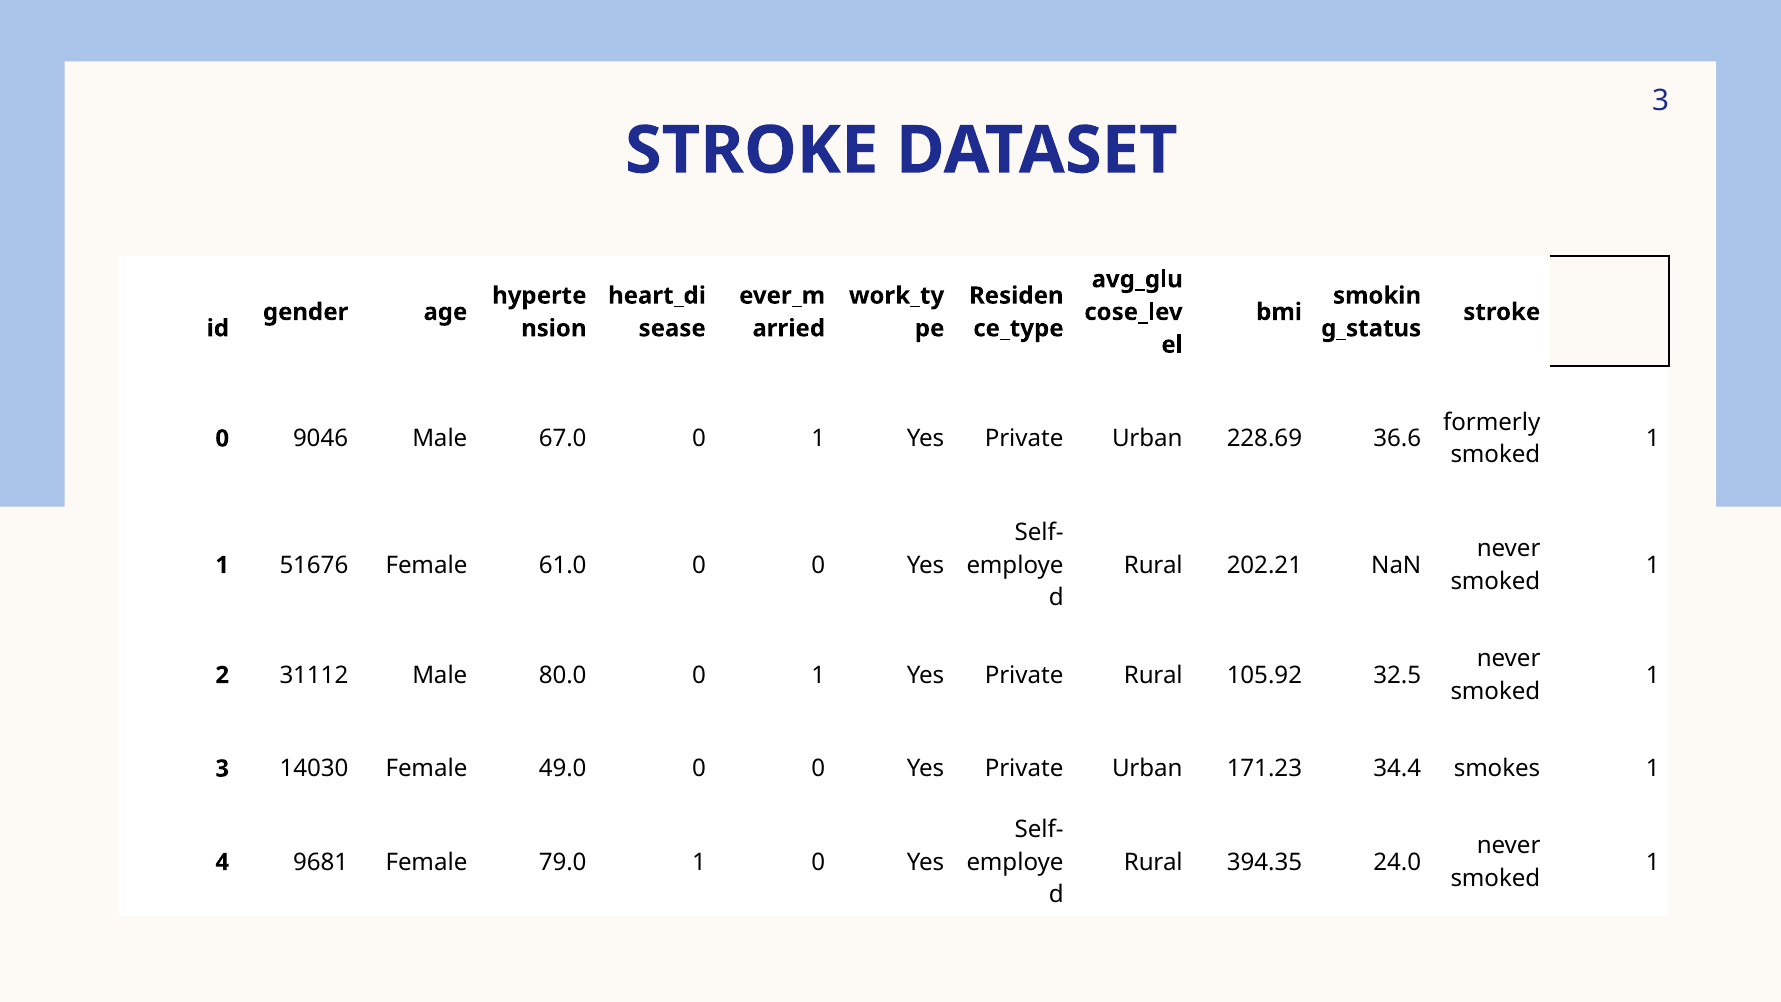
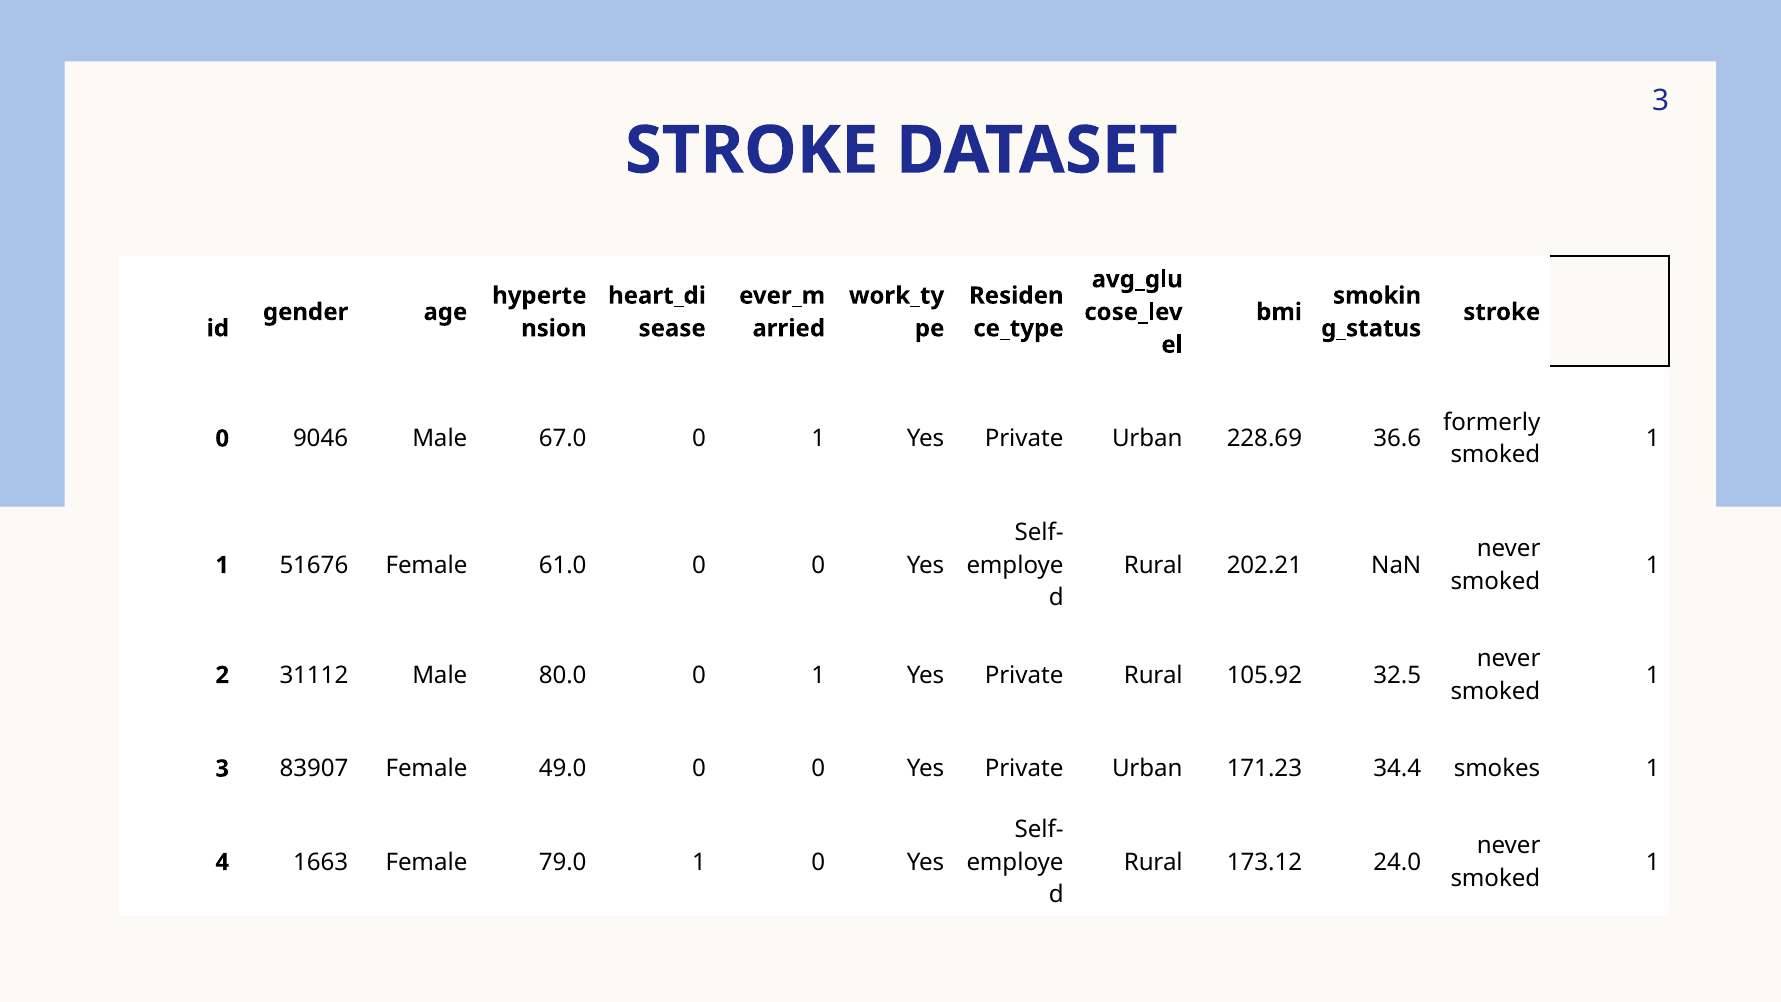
14030: 14030 -> 83907
394.35: 394.35 -> 173.12
9681: 9681 -> 1663
